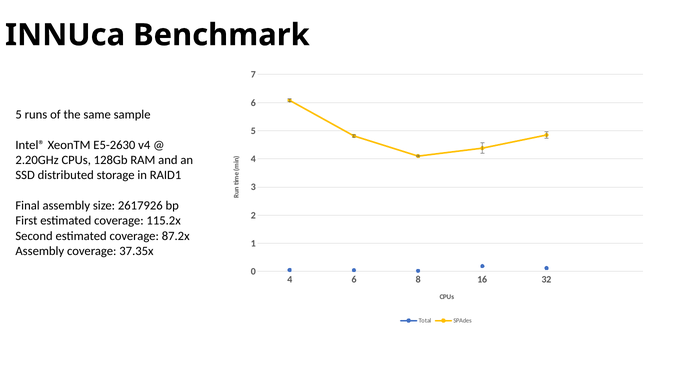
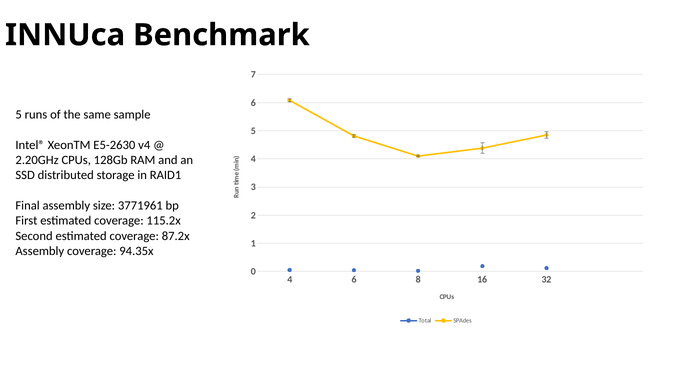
2617926: 2617926 -> 3771961
37.35x: 37.35x -> 94.35x
